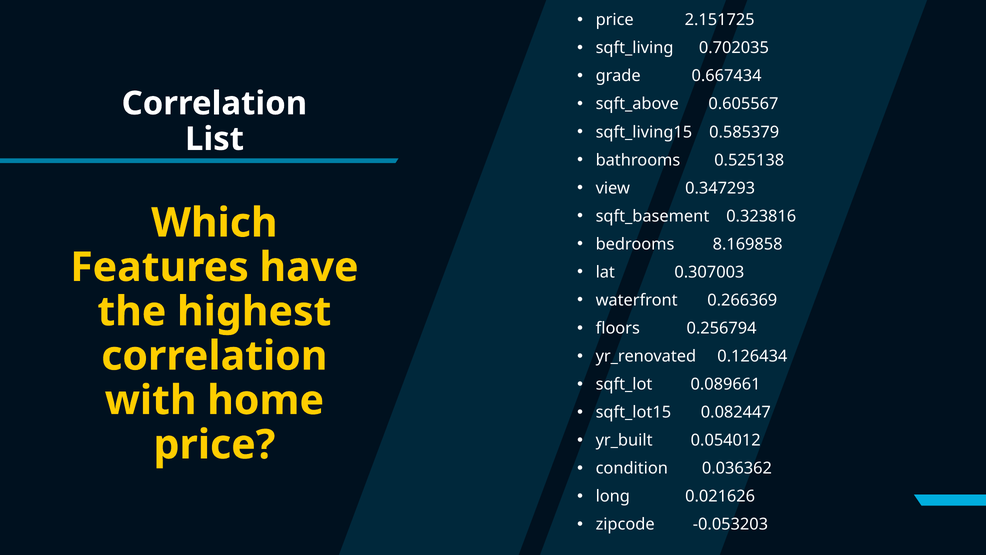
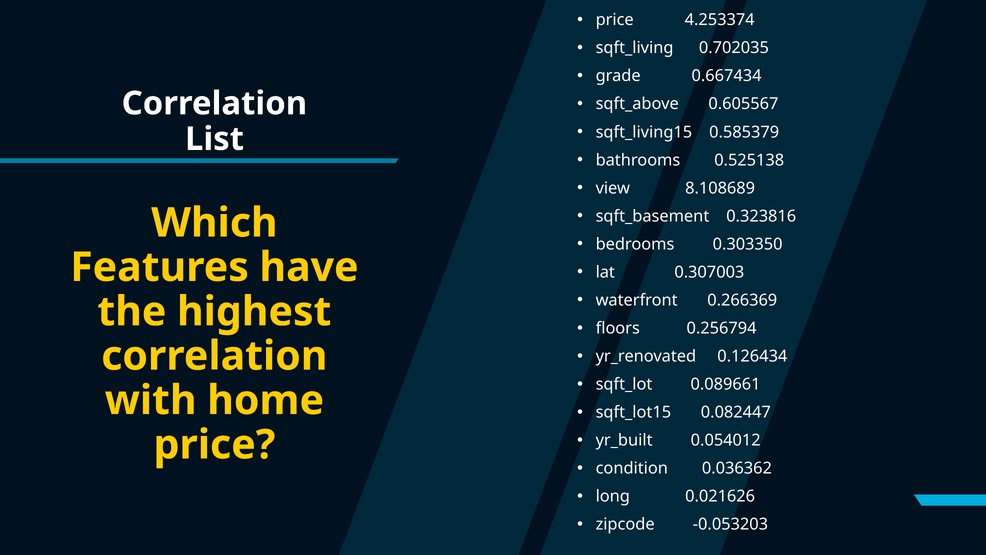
2.151725: 2.151725 -> 4.253374
0.347293: 0.347293 -> 8.108689
8.169858: 8.169858 -> 0.303350
